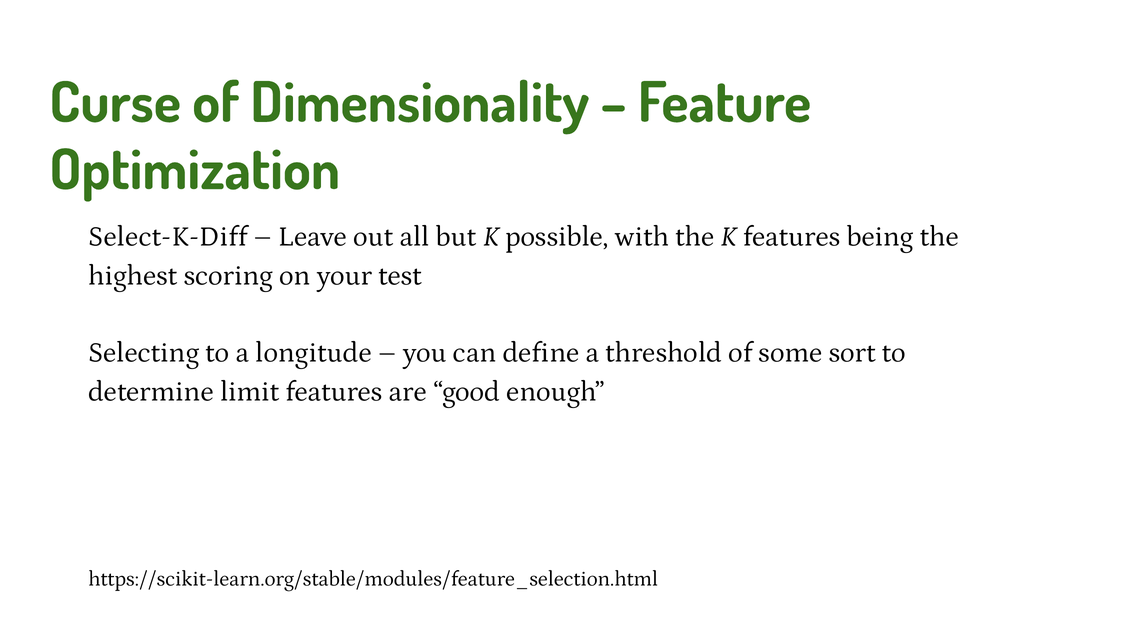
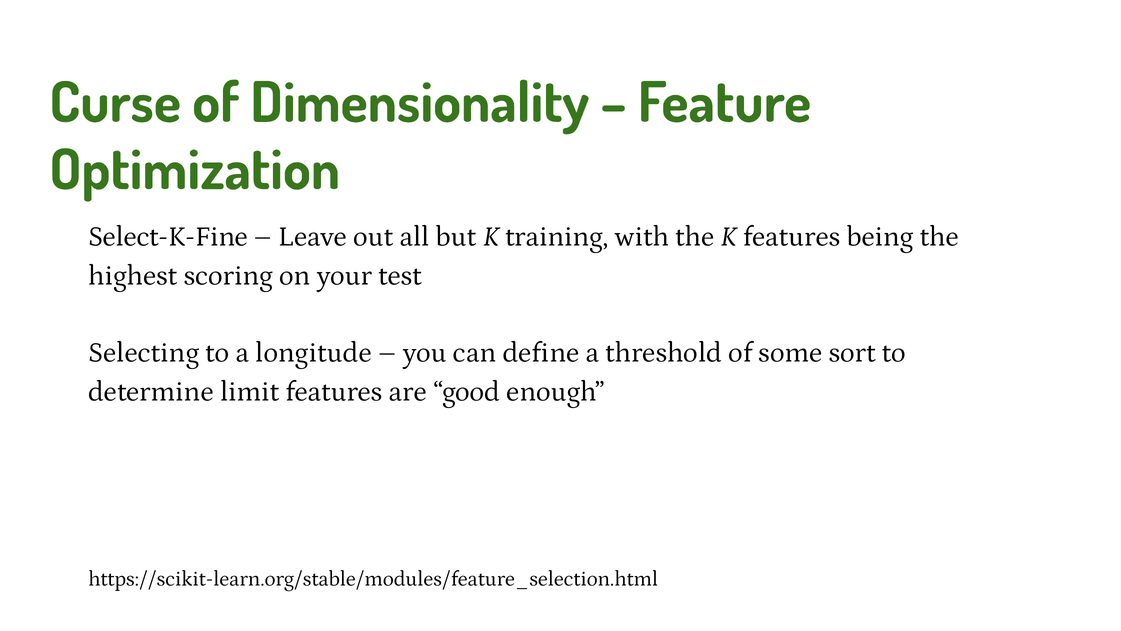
Select-K-Diff: Select-K-Diff -> Select-K-Fine
possible: possible -> training
